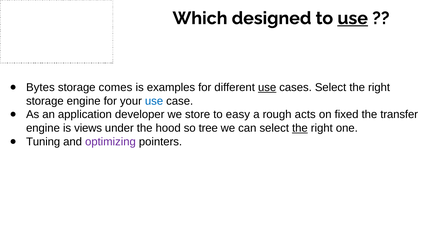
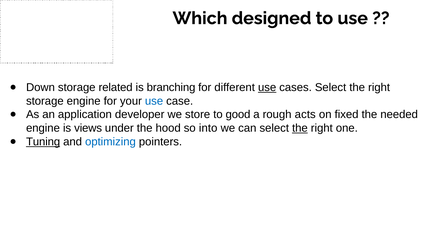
use at (353, 18) underline: present -> none
Bytes: Bytes -> Down
comes: comes -> related
examples: examples -> branching
easy: easy -> good
transfer: transfer -> needed
tree: tree -> into
Tuning underline: none -> present
optimizing colour: purple -> blue
